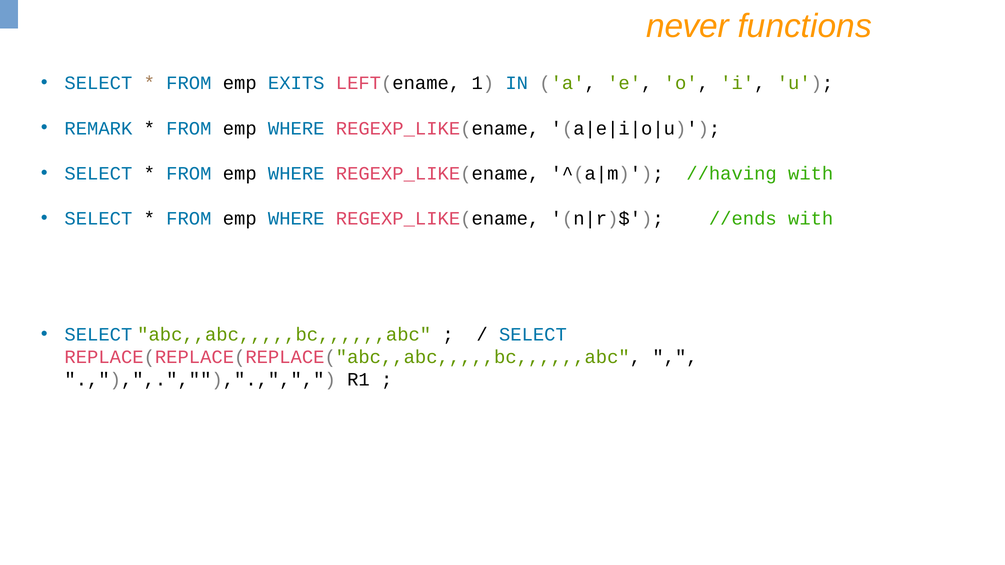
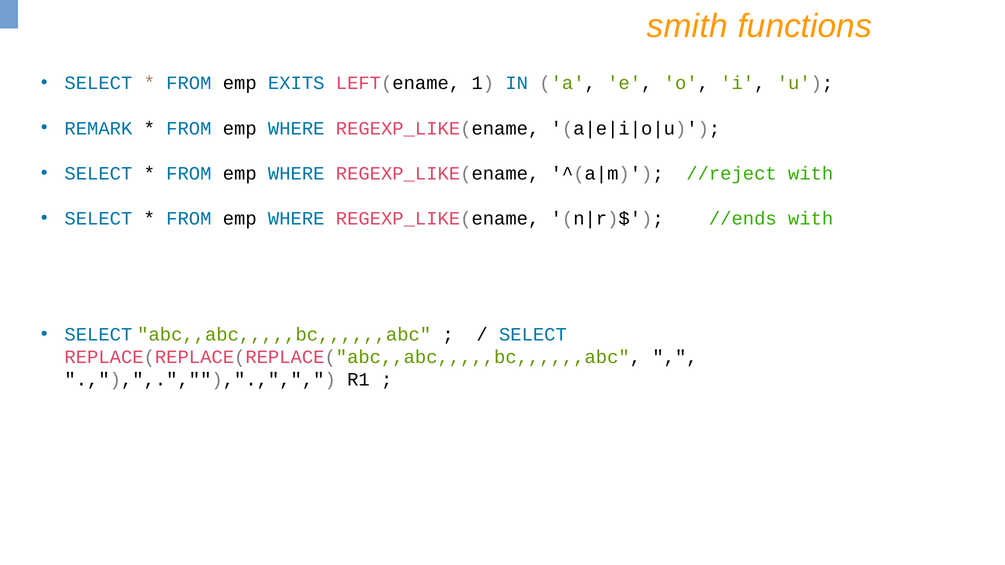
never: never -> smith
//having: //having -> //reject
